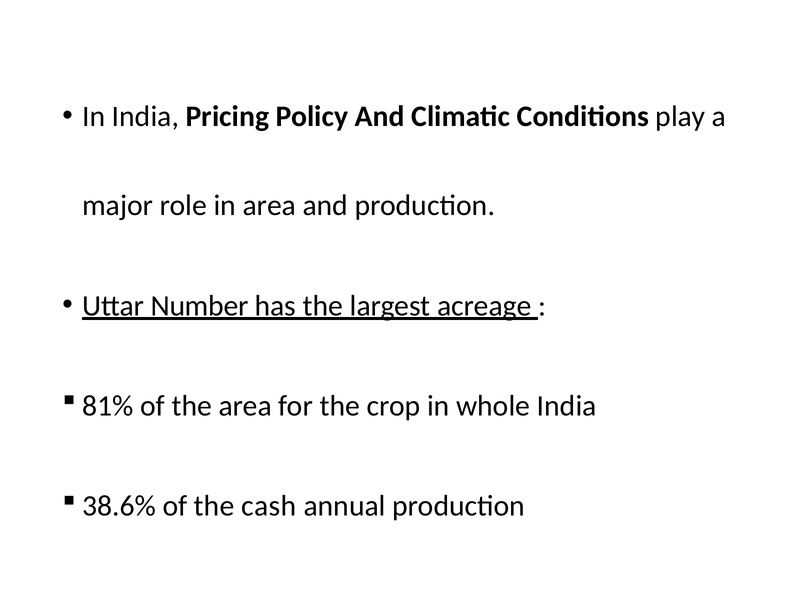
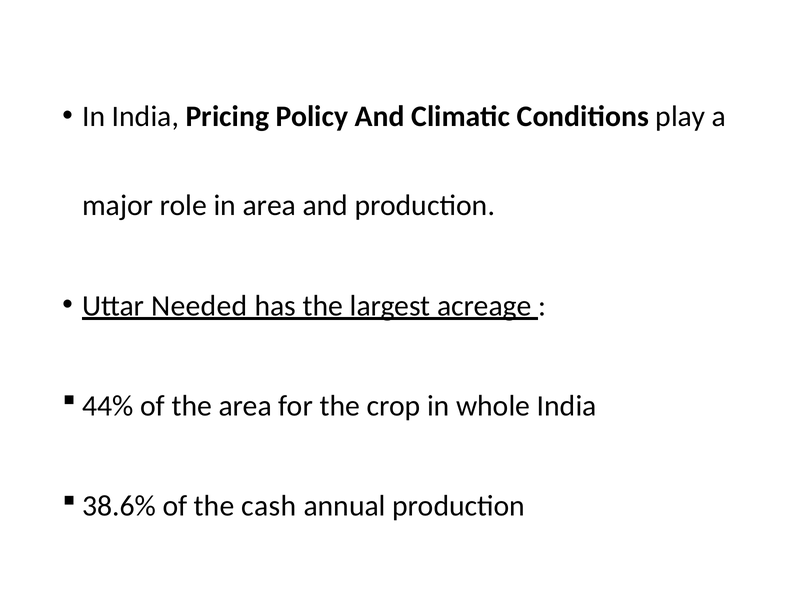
Number: Number -> Needed
81%: 81% -> 44%
